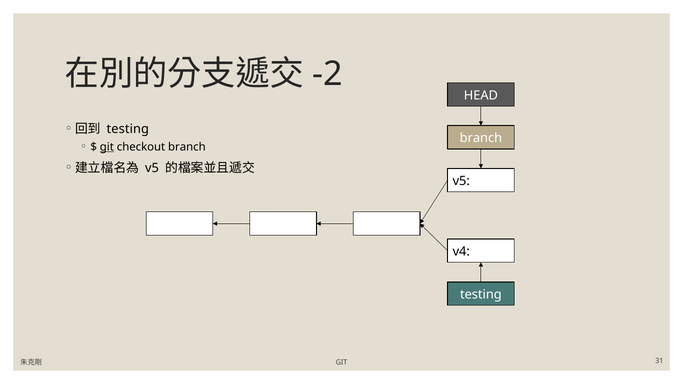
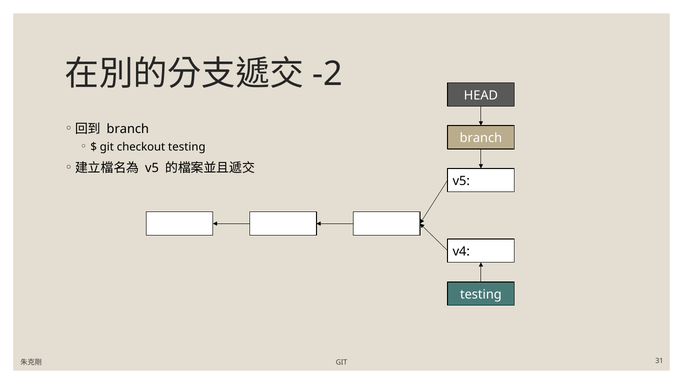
testing at (128, 129): testing -> branch
git at (107, 147) underline: present -> none
checkout branch: branch -> testing
